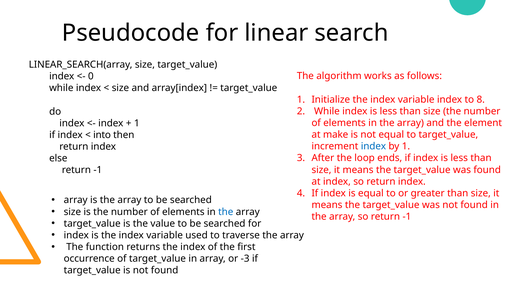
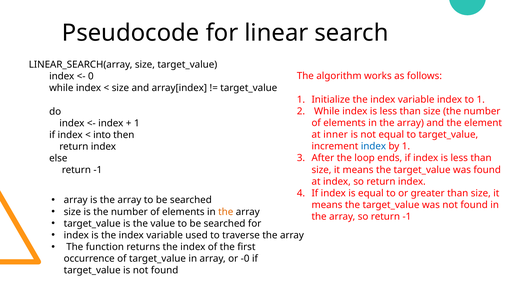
to 8: 8 -> 1
make: make -> inner
the at (226, 212) colour: blue -> orange
-3: -3 -> -0
